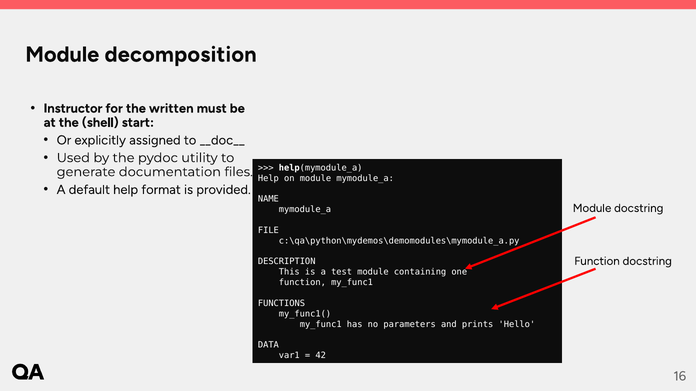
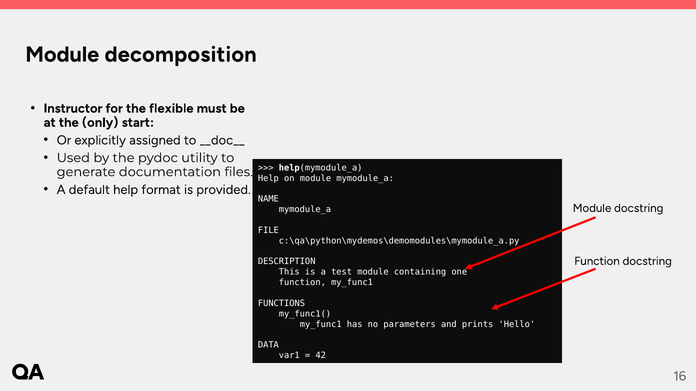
written: written -> flexible
shell: shell -> only
